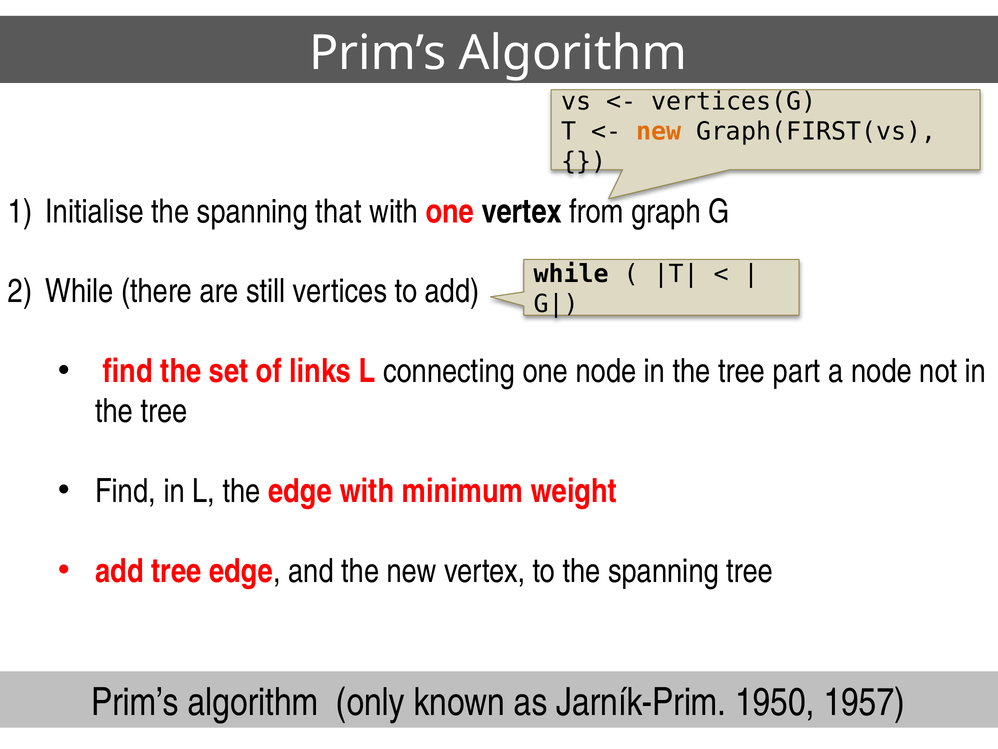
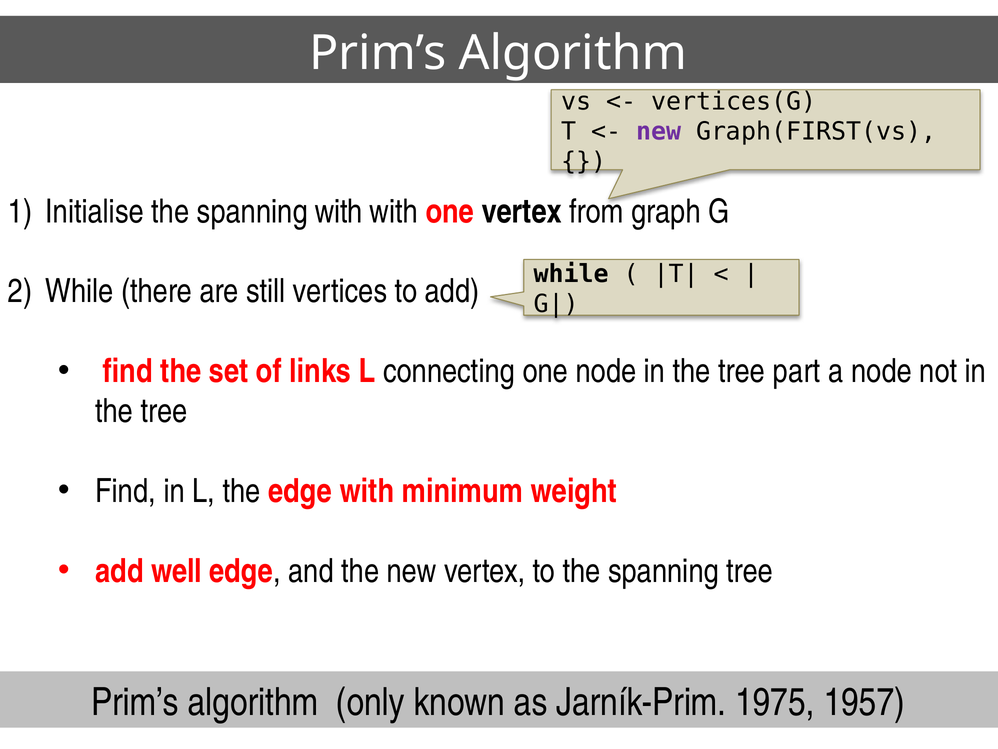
new at (659, 131) colour: orange -> purple
spanning that: that -> with
add tree: tree -> well
1950: 1950 -> 1975
